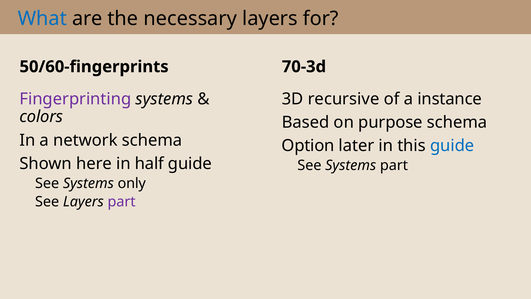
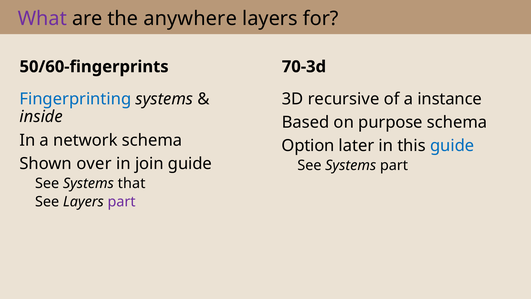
What colour: blue -> purple
necessary: necessary -> anywhere
Fingerprinting colour: purple -> blue
colors: colors -> inside
here: here -> over
half: half -> join
only: only -> that
